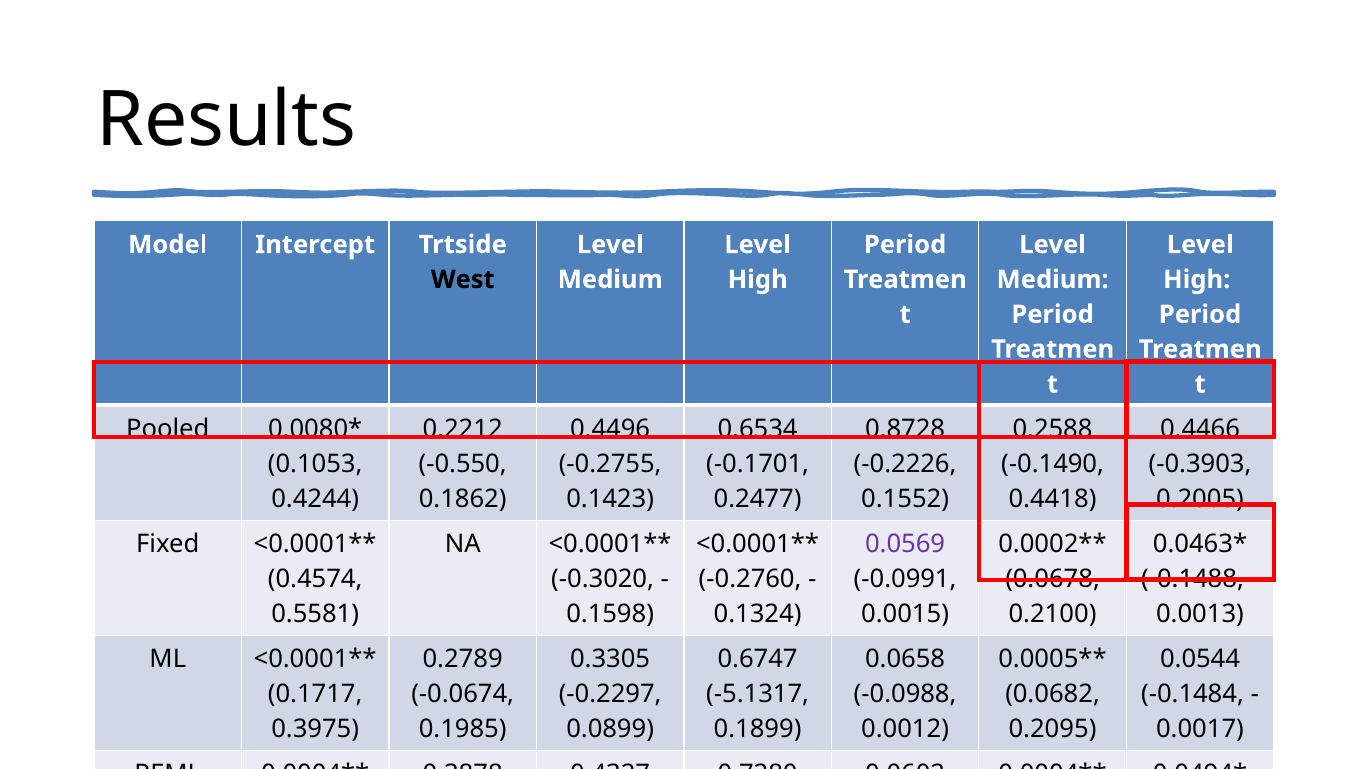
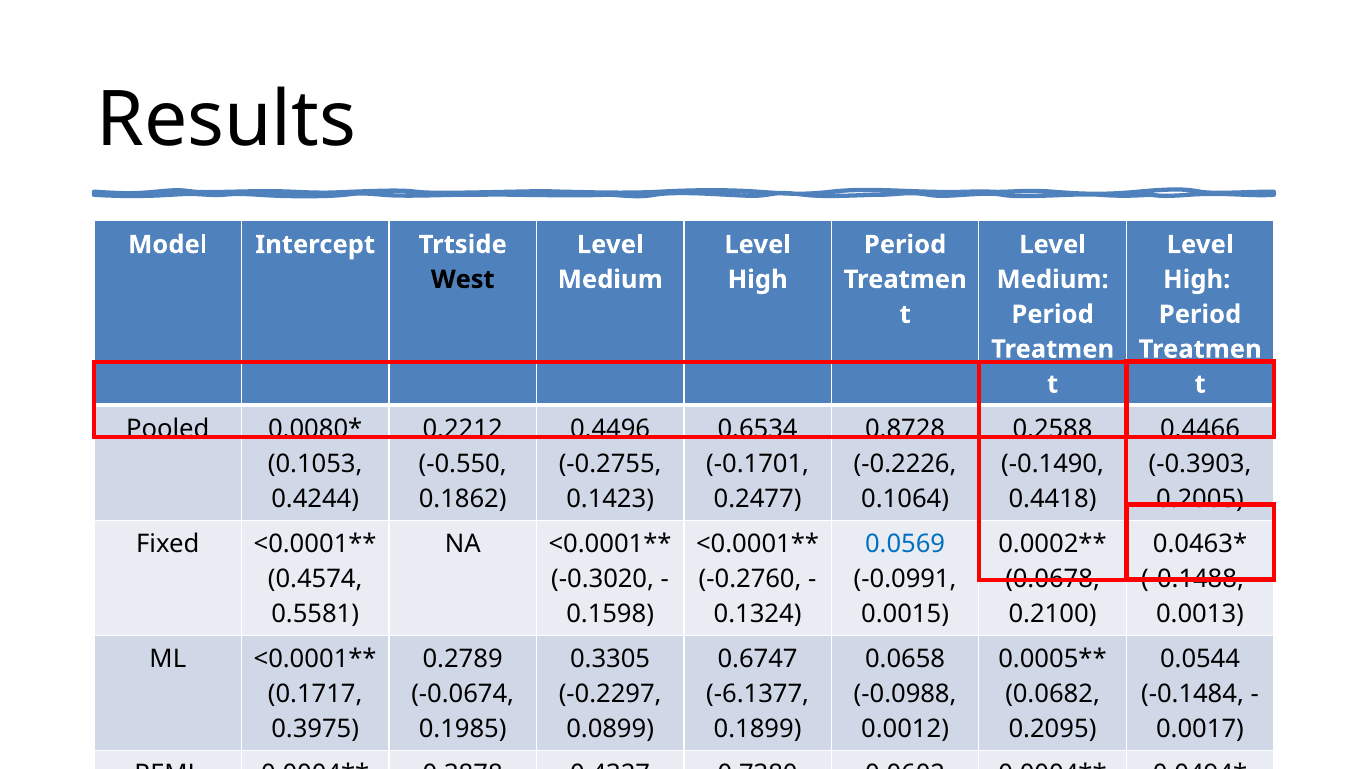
0.1552: 0.1552 -> 0.1064
0.0569 colour: purple -> blue
-5.1317: -5.1317 -> -6.1377
